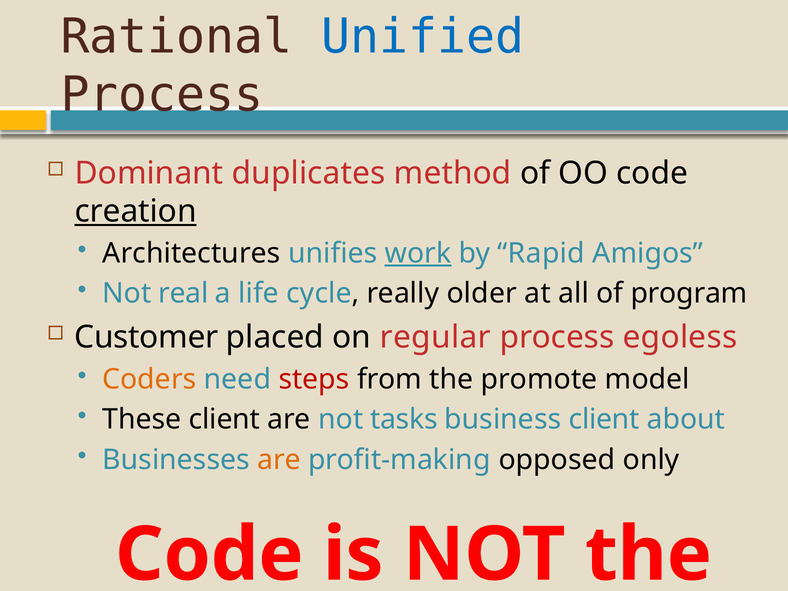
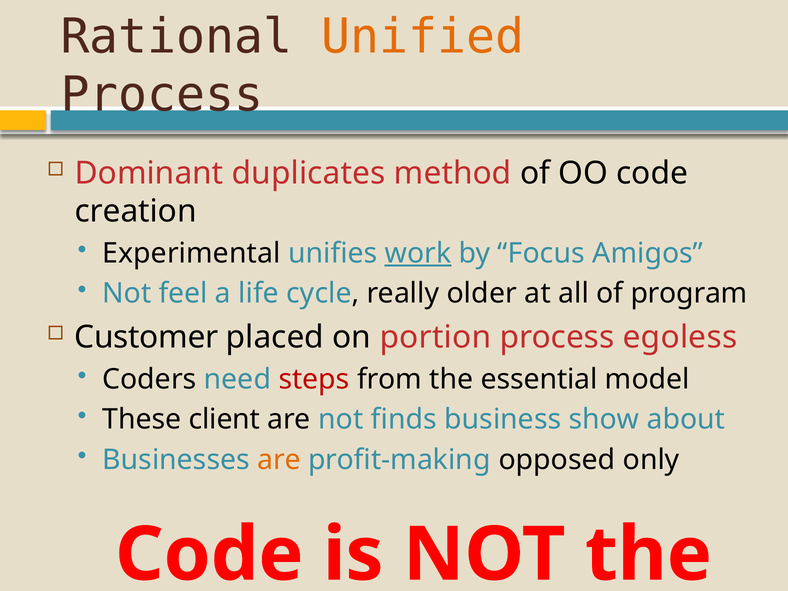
Unified colour: blue -> orange
creation underline: present -> none
Architectures: Architectures -> Experimental
Rapid: Rapid -> Focus
real: real -> feel
regular: regular -> portion
Coders colour: orange -> black
promote: promote -> essential
tasks: tasks -> finds
business client: client -> show
